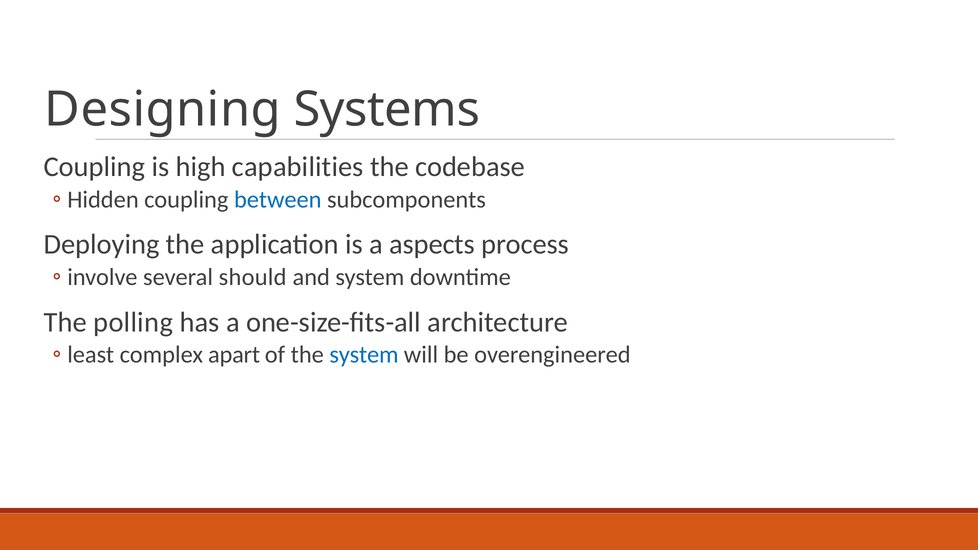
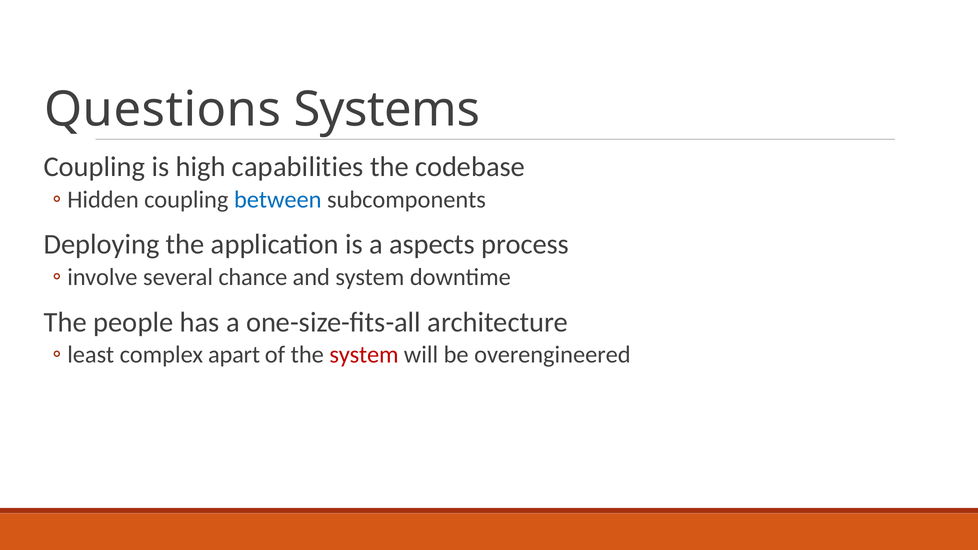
Designing: Designing -> Questions
should: should -> chance
polling: polling -> people
system at (364, 355) colour: blue -> red
